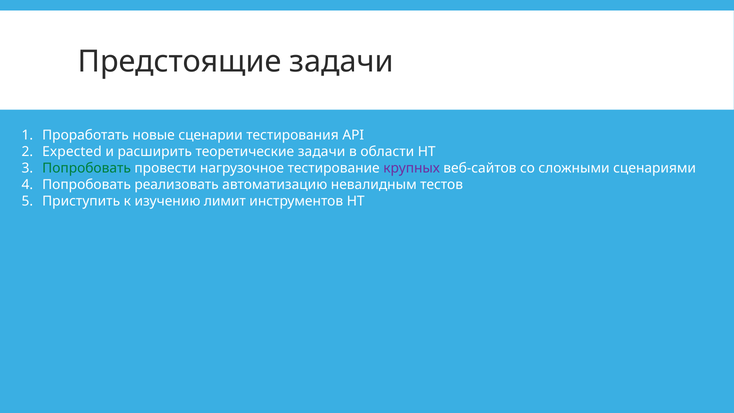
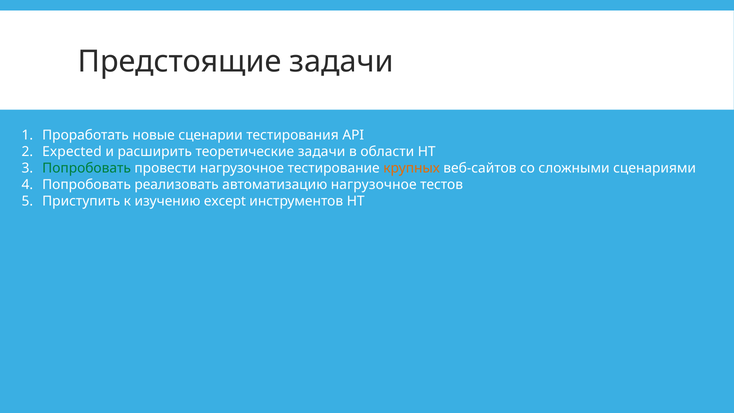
крупных colour: purple -> orange
автоматизацию невалидным: невалидным -> нагрузочное
лимит: лимит -> except
